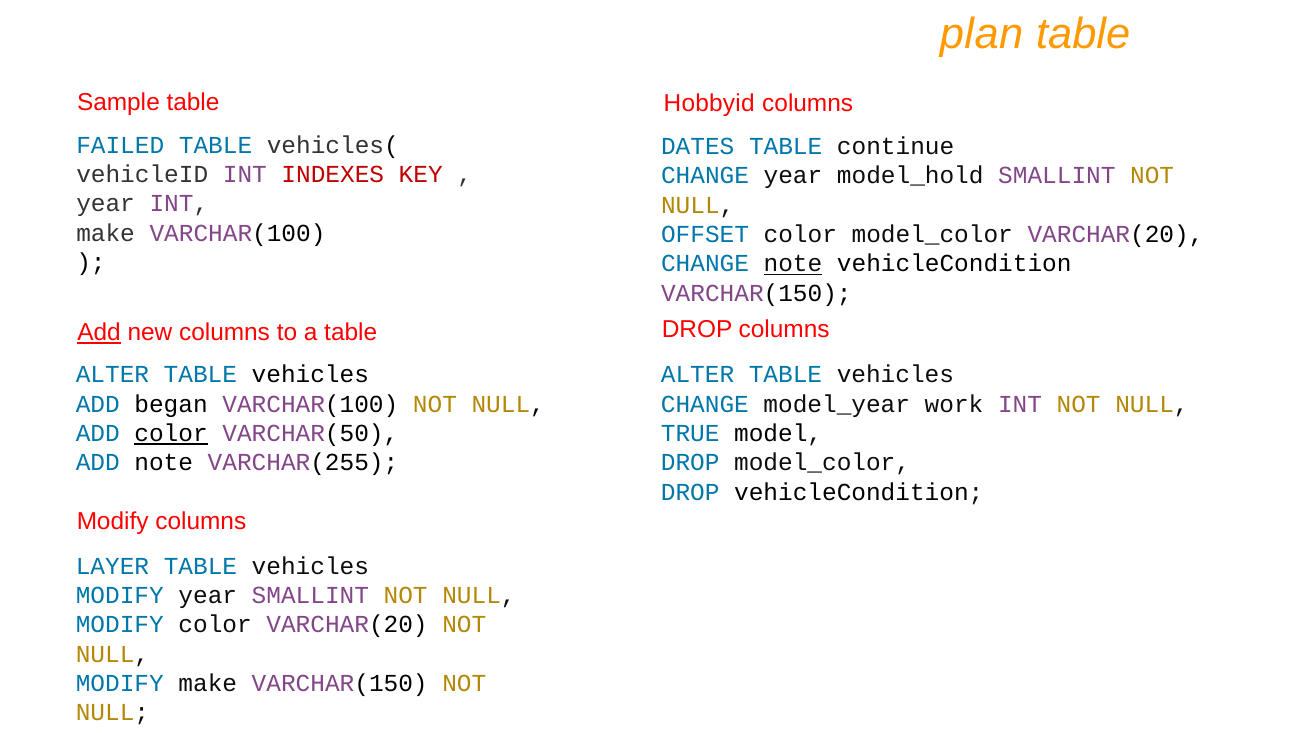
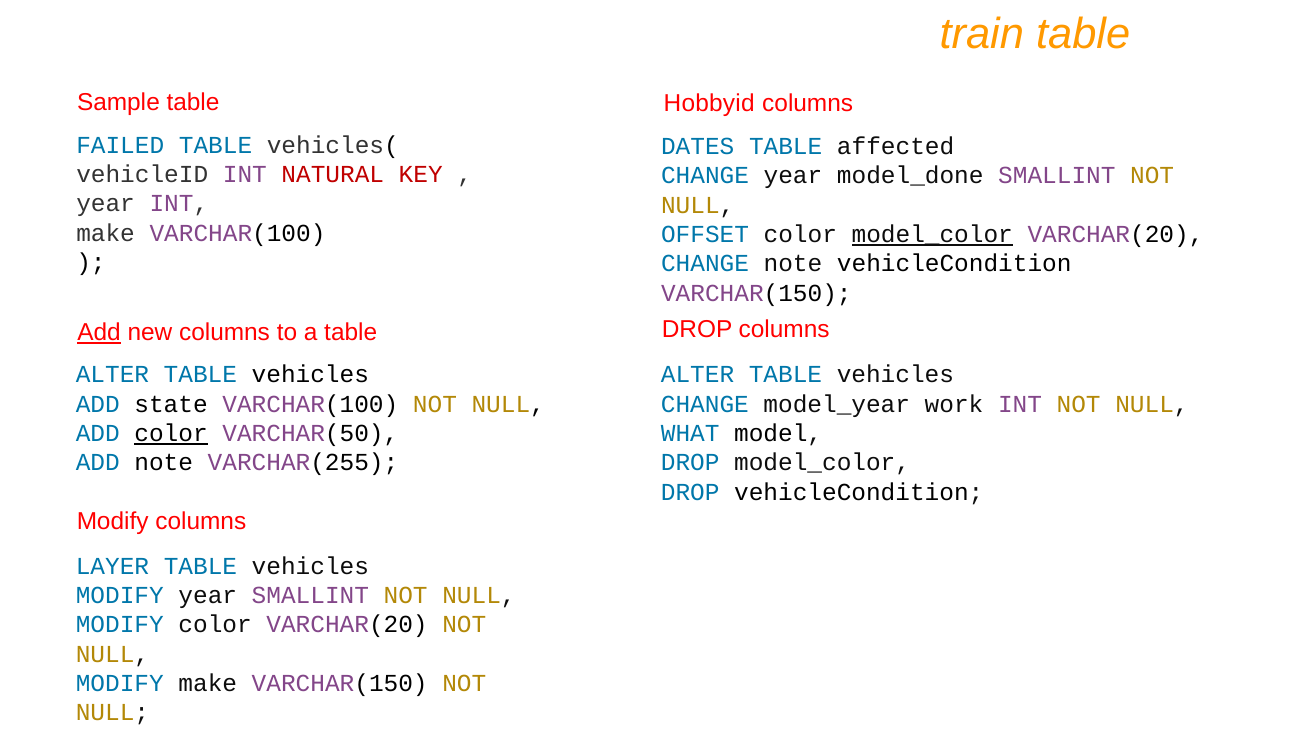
plan: plan -> train
continue: continue -> affected
INDEXES: INDEXES -> NATURAL
model_hold: model_hold -> model_done
model_color at (932, 235) underline: none -> present
note at (793, 264) underline: present -> none
began: began -> state
TRUE: TRUE -> WHAT
